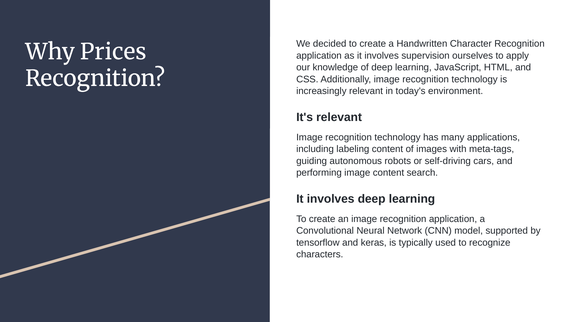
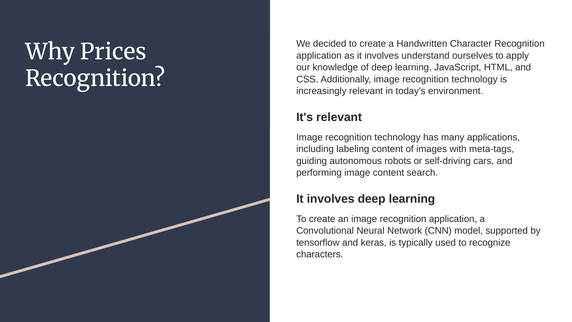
supervision: supervision -> understand
